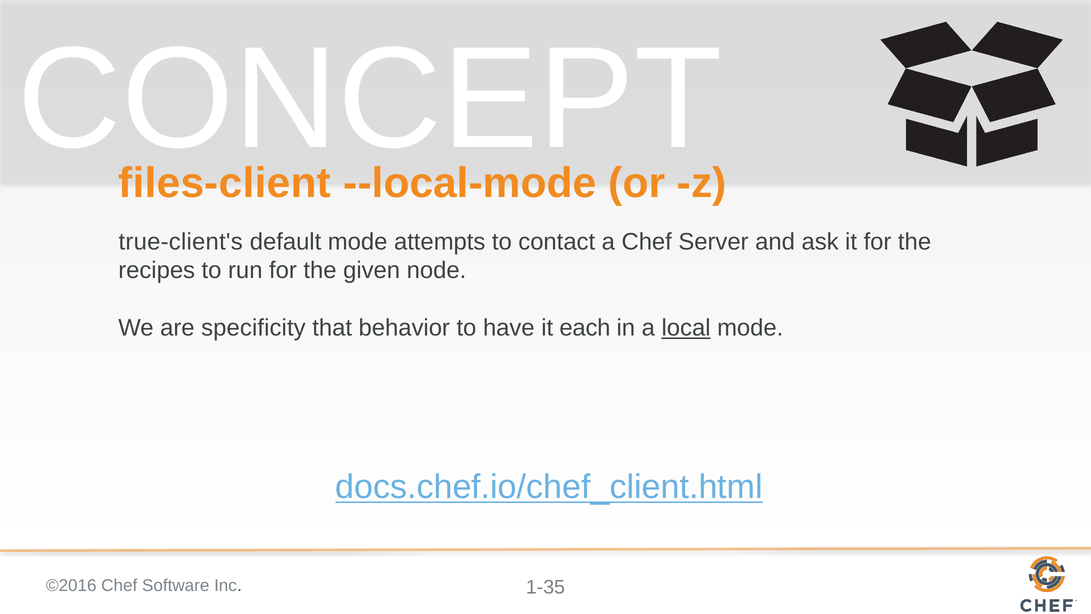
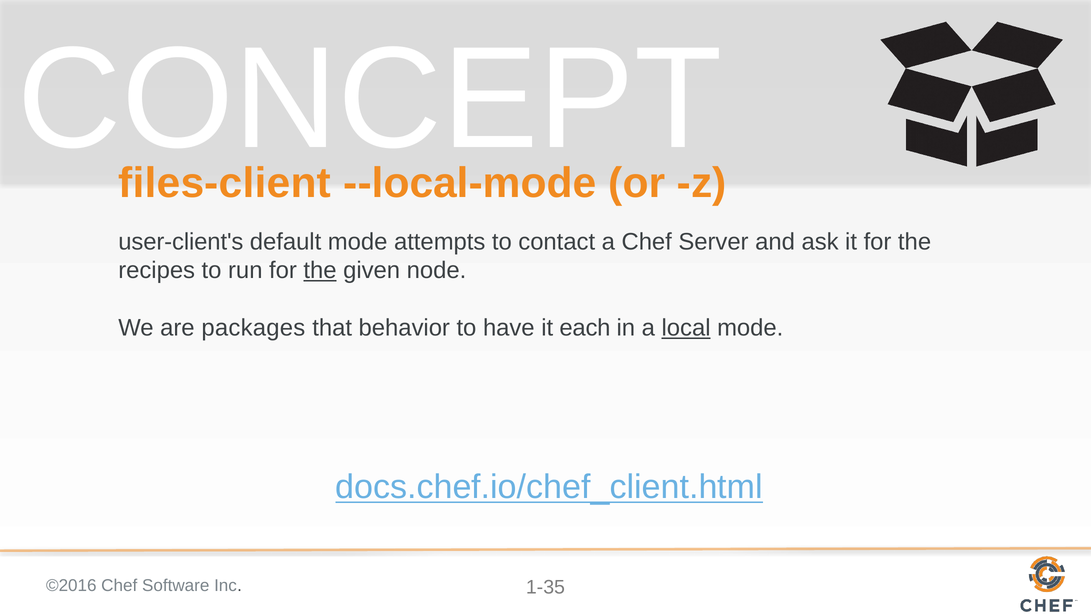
true-client's: true-client's -> user-client's
the at (320, 270) underline: none -> present
specificity: specificity -> packages
